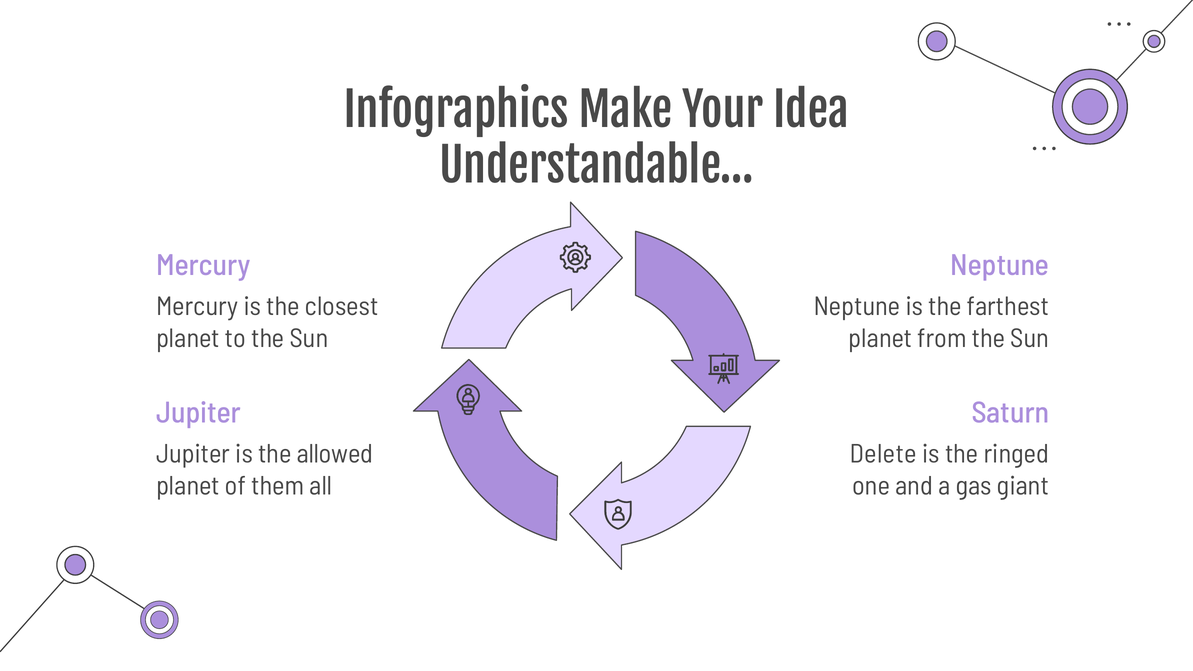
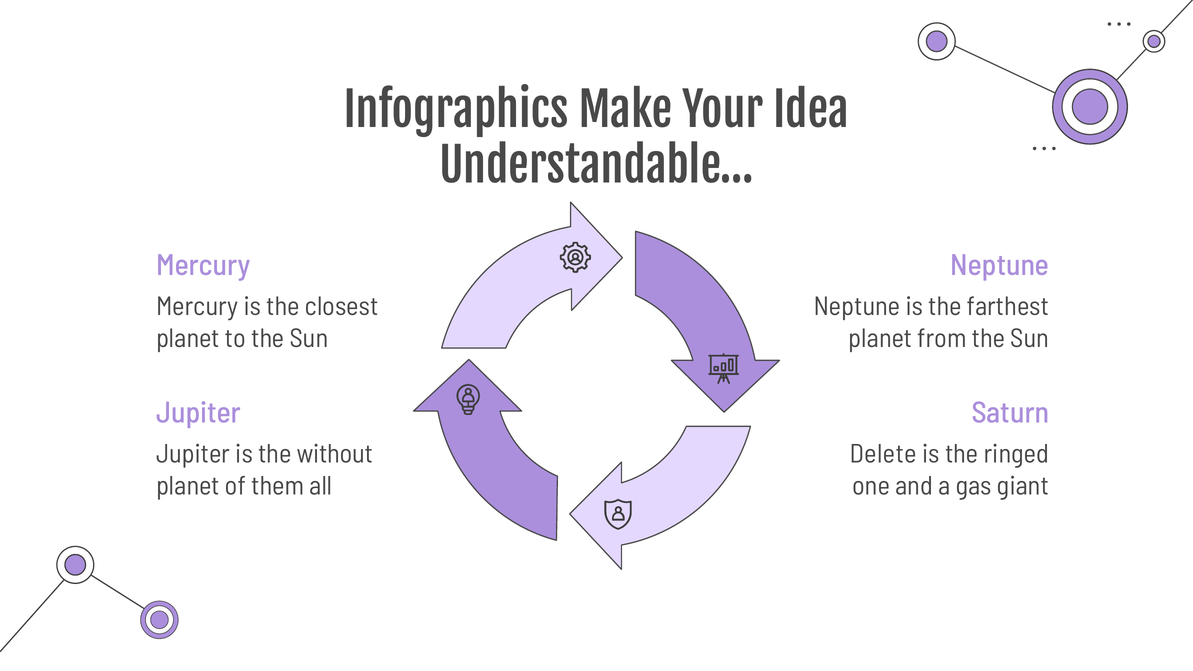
allowed: allowed -> without
